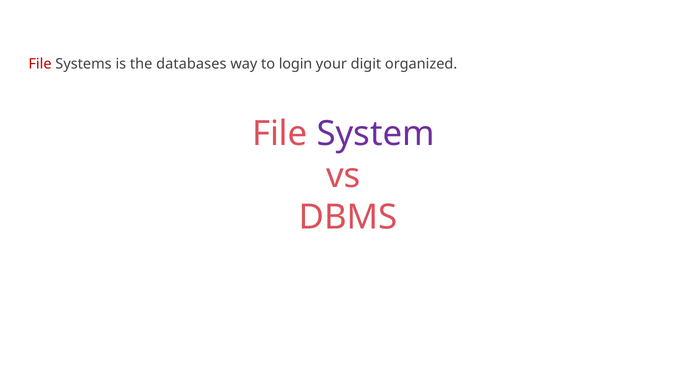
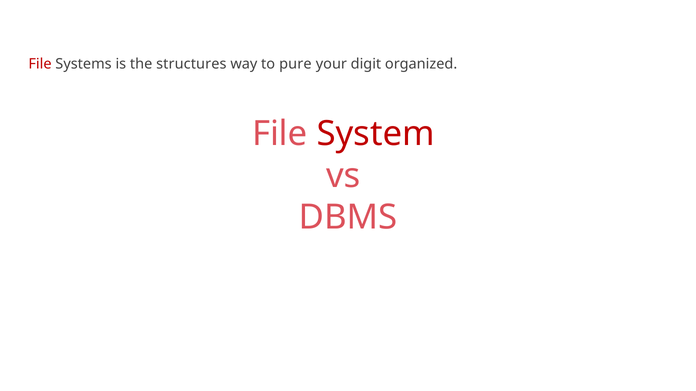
databases: databases -> structures
login: login -> pure
System colour: purple -> red
